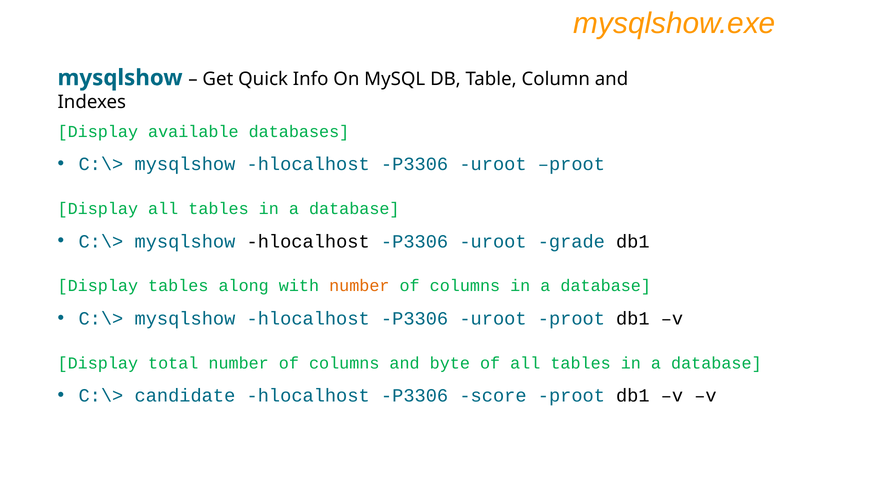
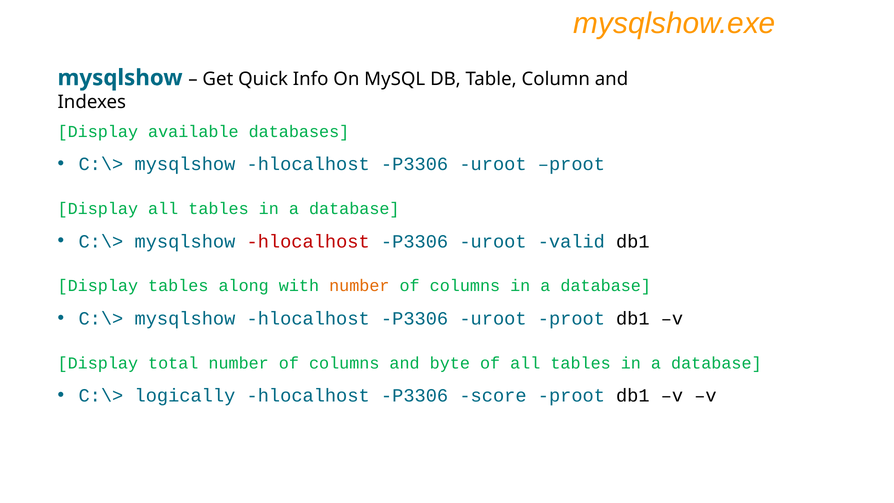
hlocalhost at (308, 241) colour: black -> red
grade: grade -> valid
candidate: candidate -> logically
